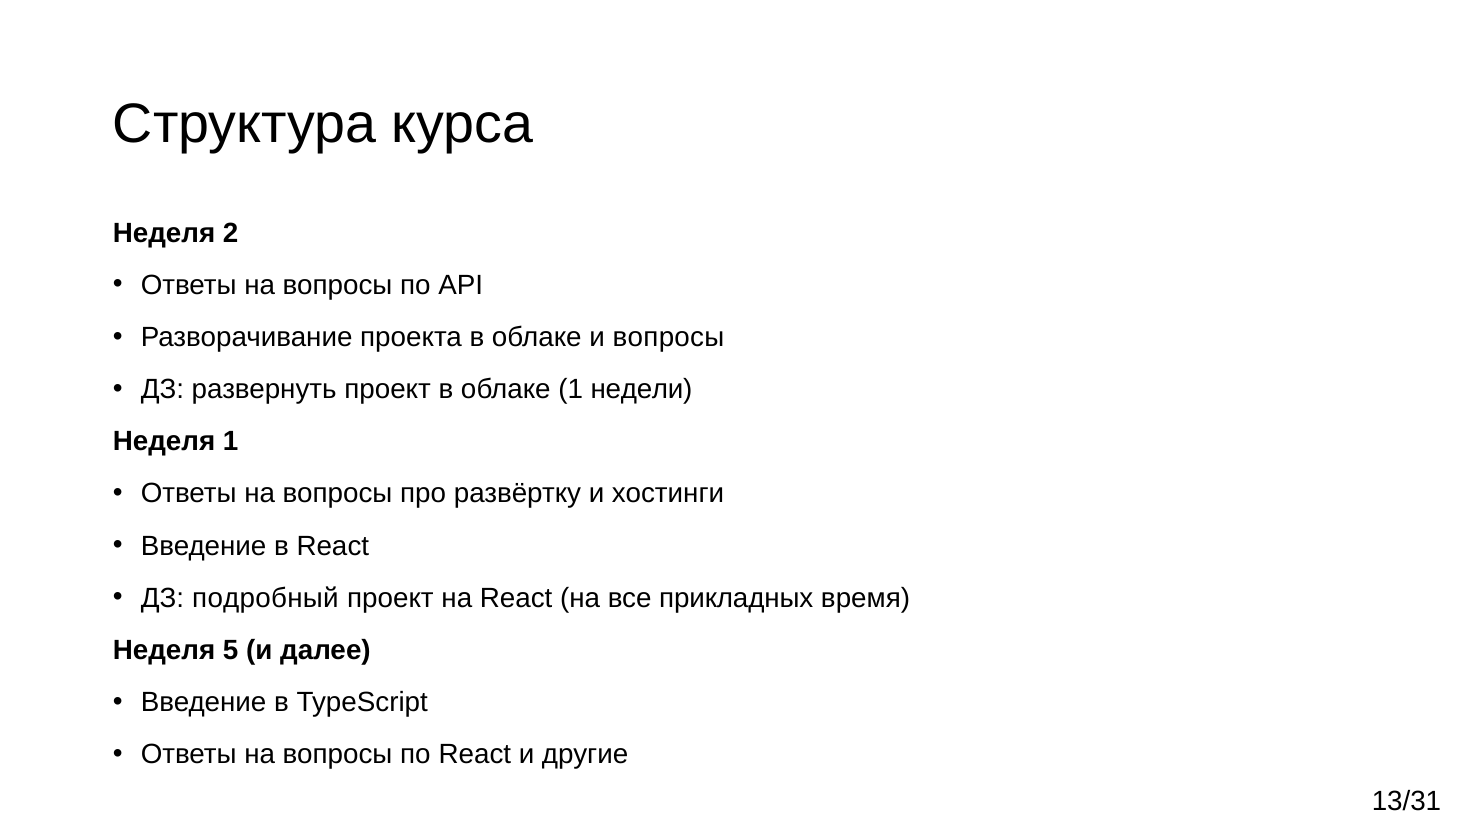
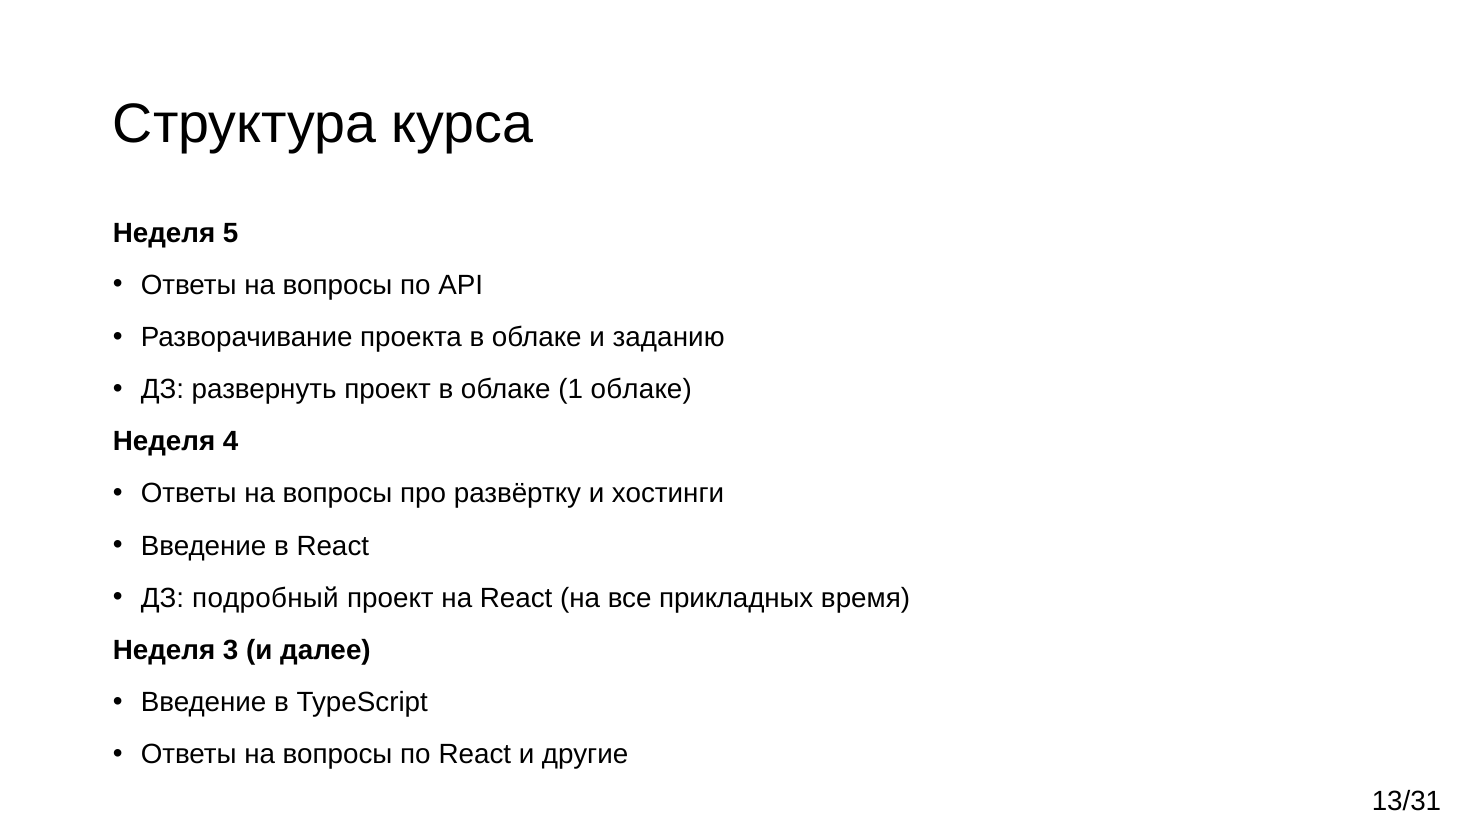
2: 2 -> 5
и вопросы: вопросы -> заданию
1 недели: недели -> облаке
Неделя 1: 1 -> 4
5: 5 -> 3
